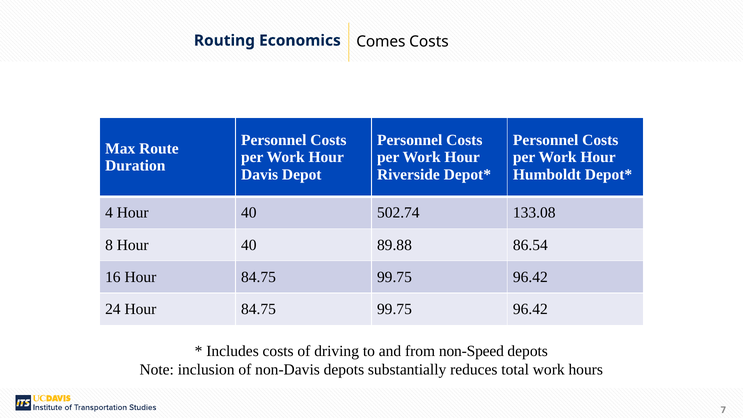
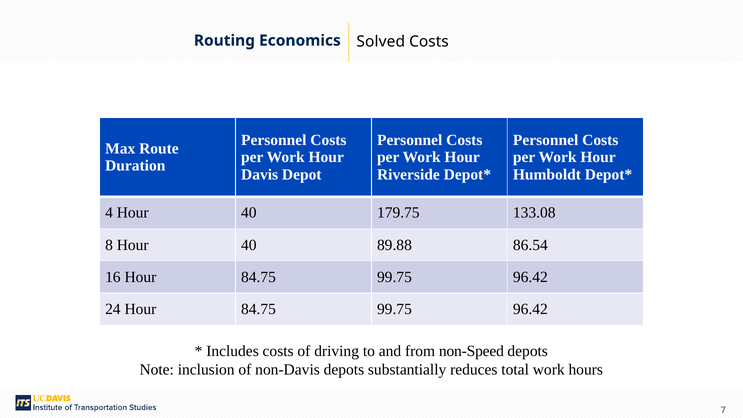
Comes: Comes -> Solved
502.74: 502.74 -> 179.75
